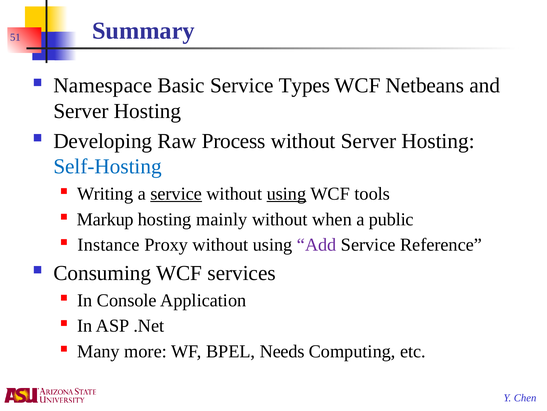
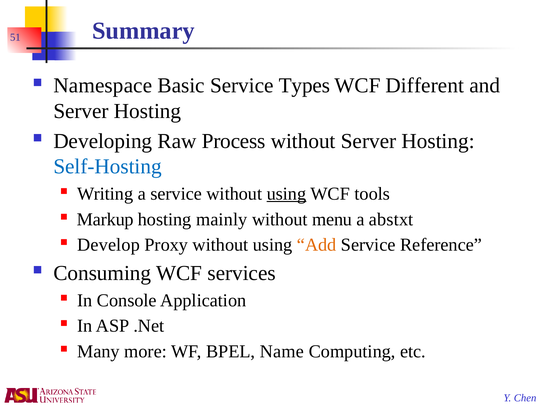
Netbeans: Netbeans -> Different
service at (176, 193) underline: present -> none
when: when -> menu
public: public -> abstxt
Instance: Instance -> Develop
Add colour: purple -> orange
Needs: Needs -> Name
